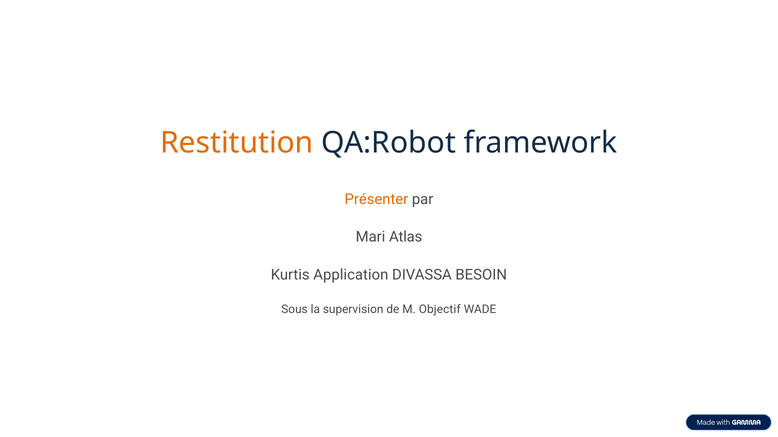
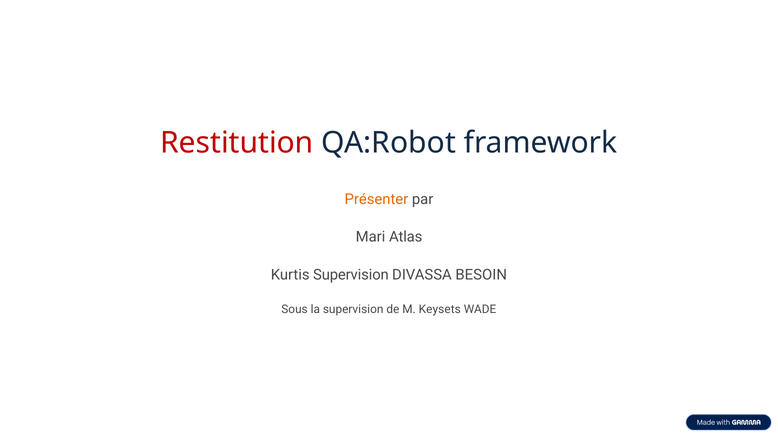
Restitution colour: orange -> red
Kurtis Application: Application -> Supervision
Objectif: Objectif -> Keysets
